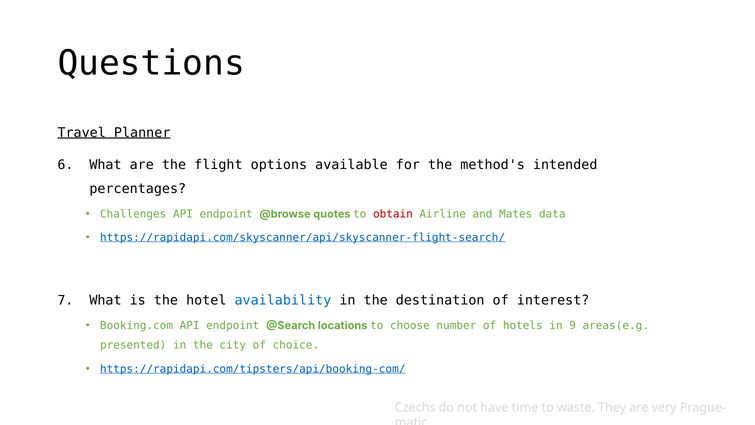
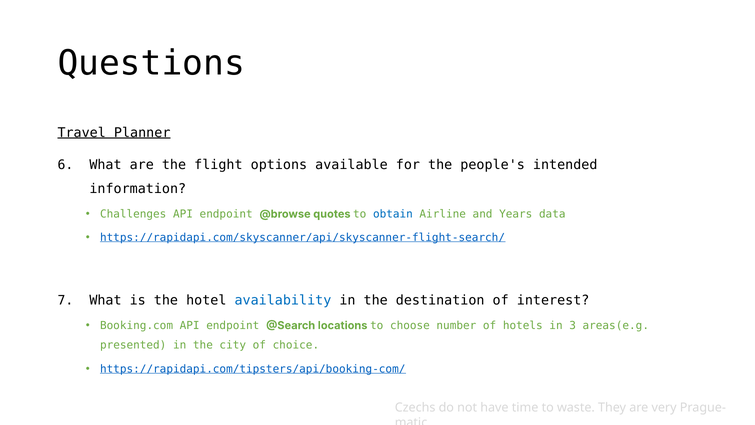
method's: method's -> people's
percentages: percentages -> information
obtain colour: red -> blue
Mates: Mates -> Years
9: 9 -> 3
